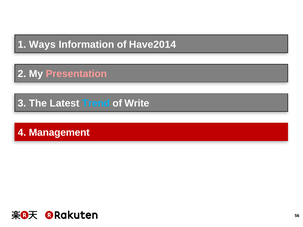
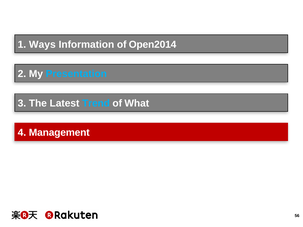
Have2014: Have2014 -> Open2014
Presentation colour: pink -> light blue
Write: Write -> What
